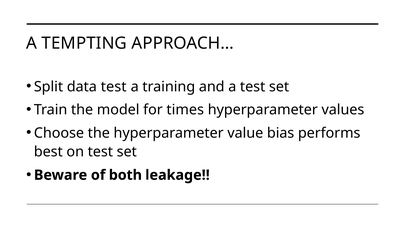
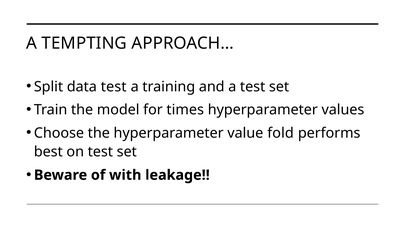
bias: bias -> fold
both: both -> with
